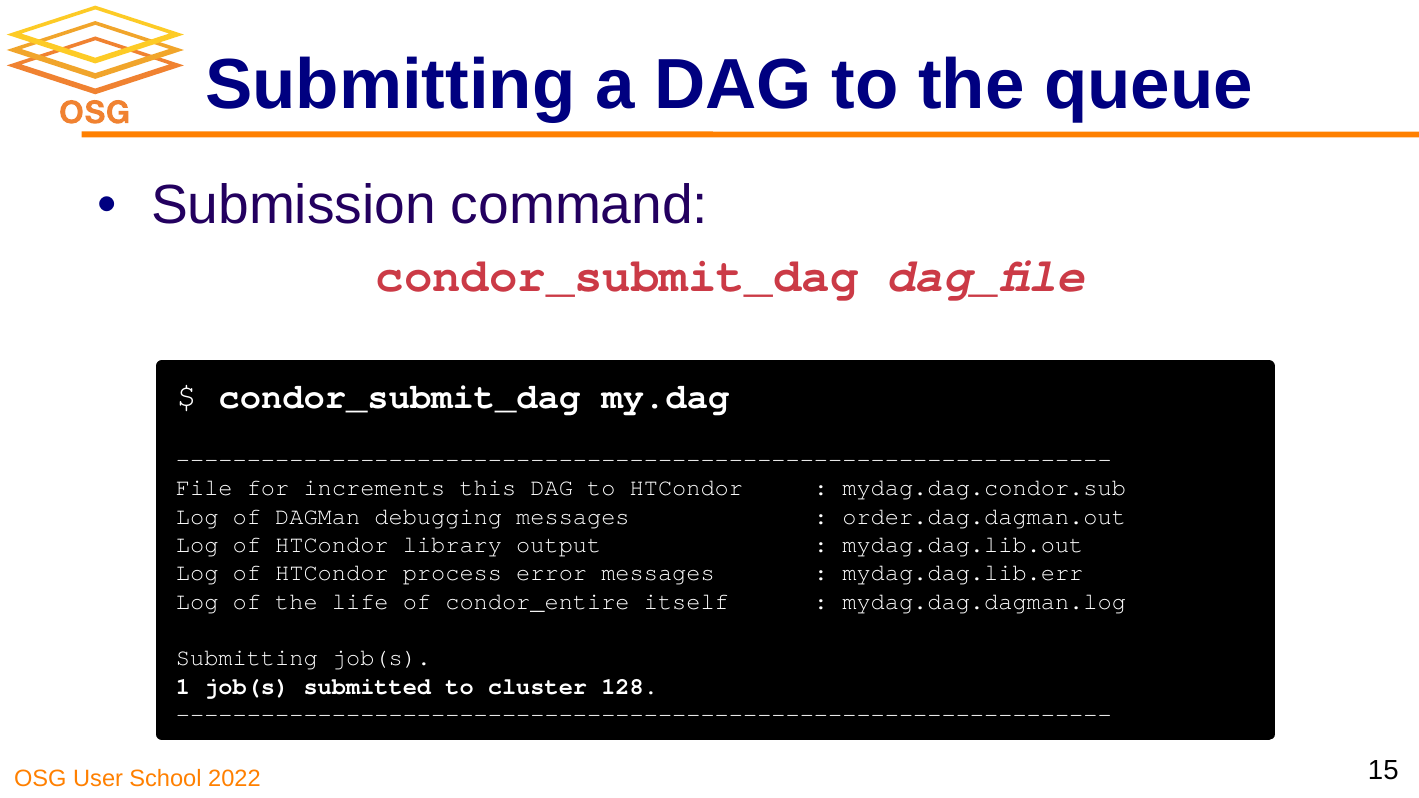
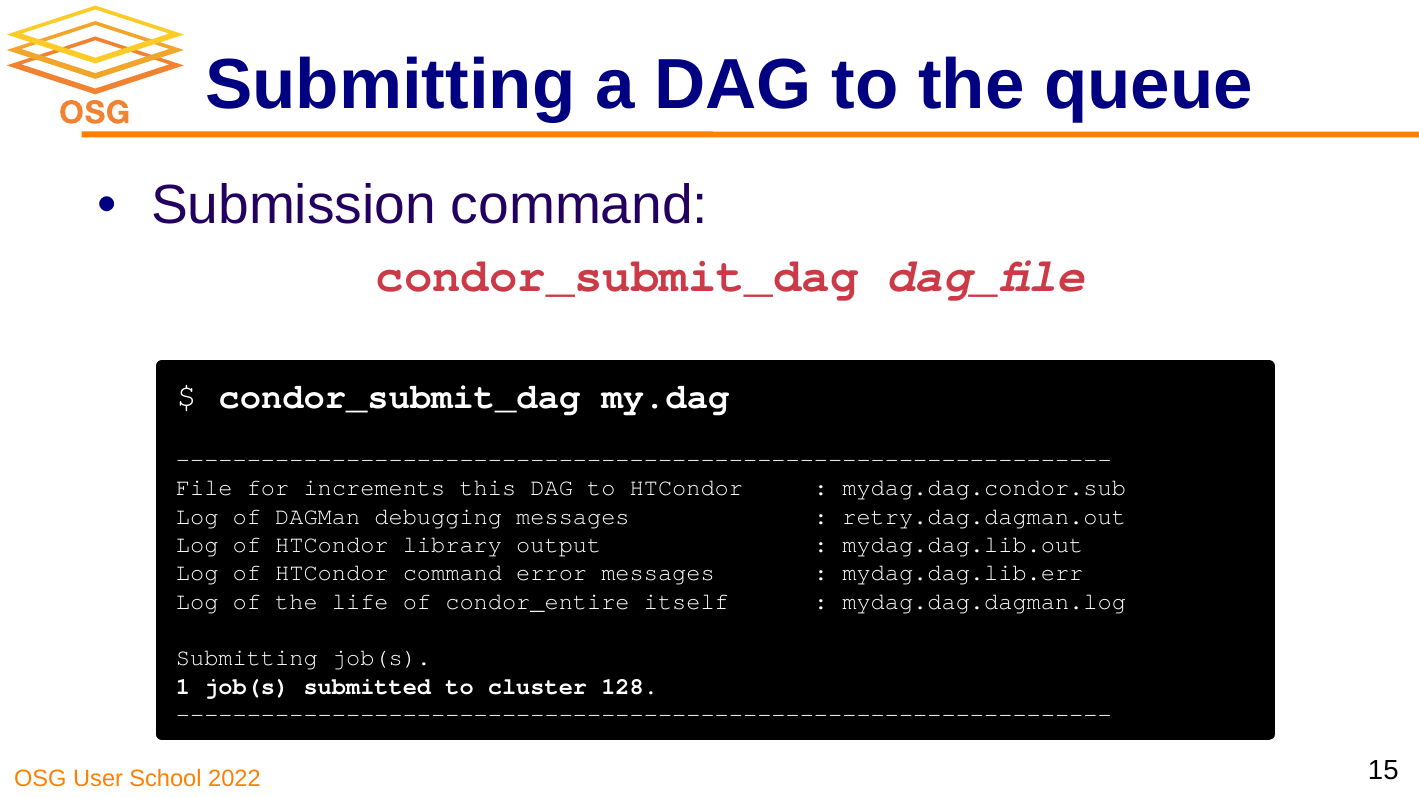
order.dag.dagman.out: order.dag.dagman.out -> retry.dag.dagman.out
HTCondor process: process -> command
